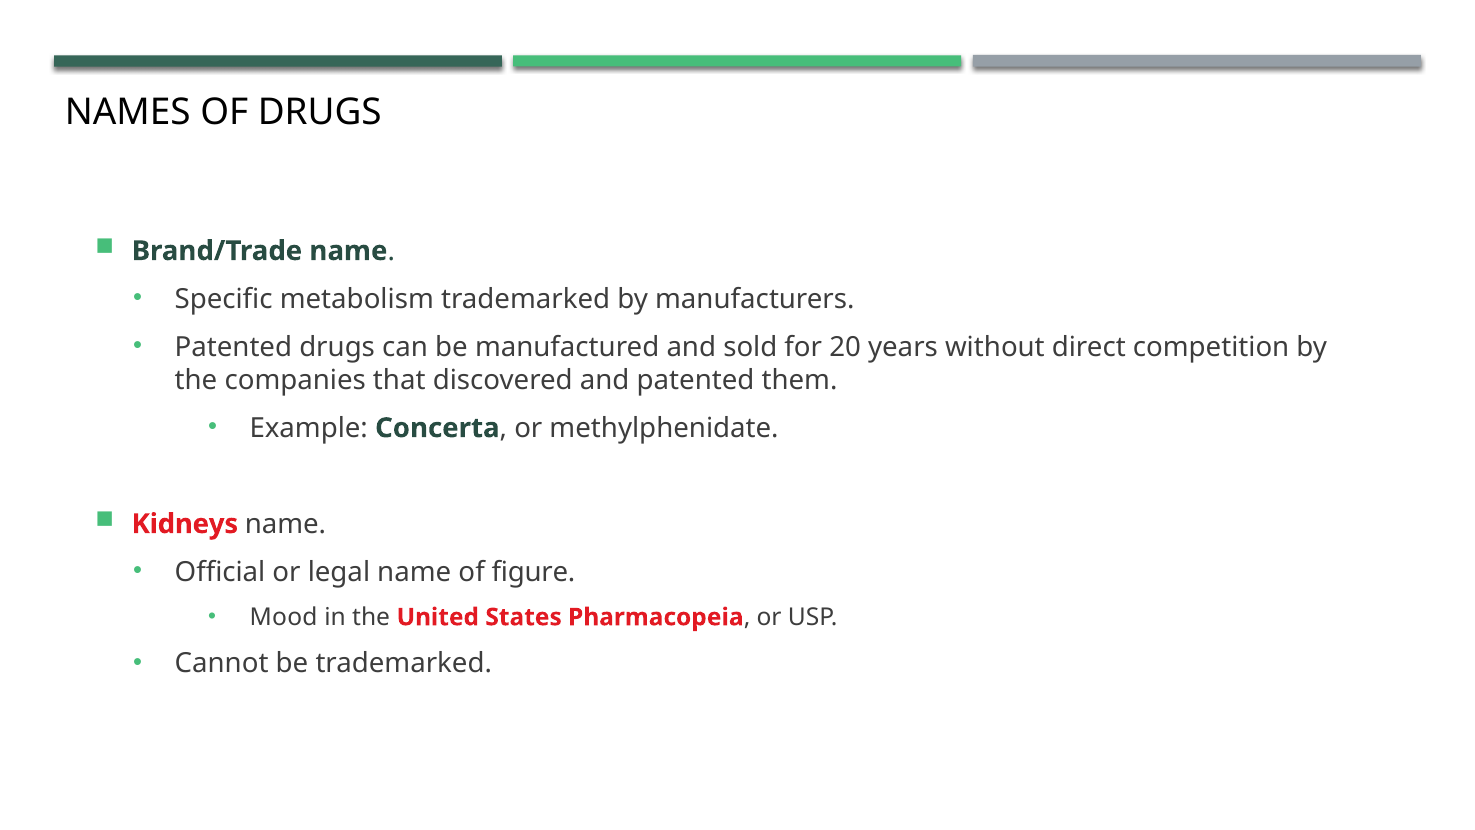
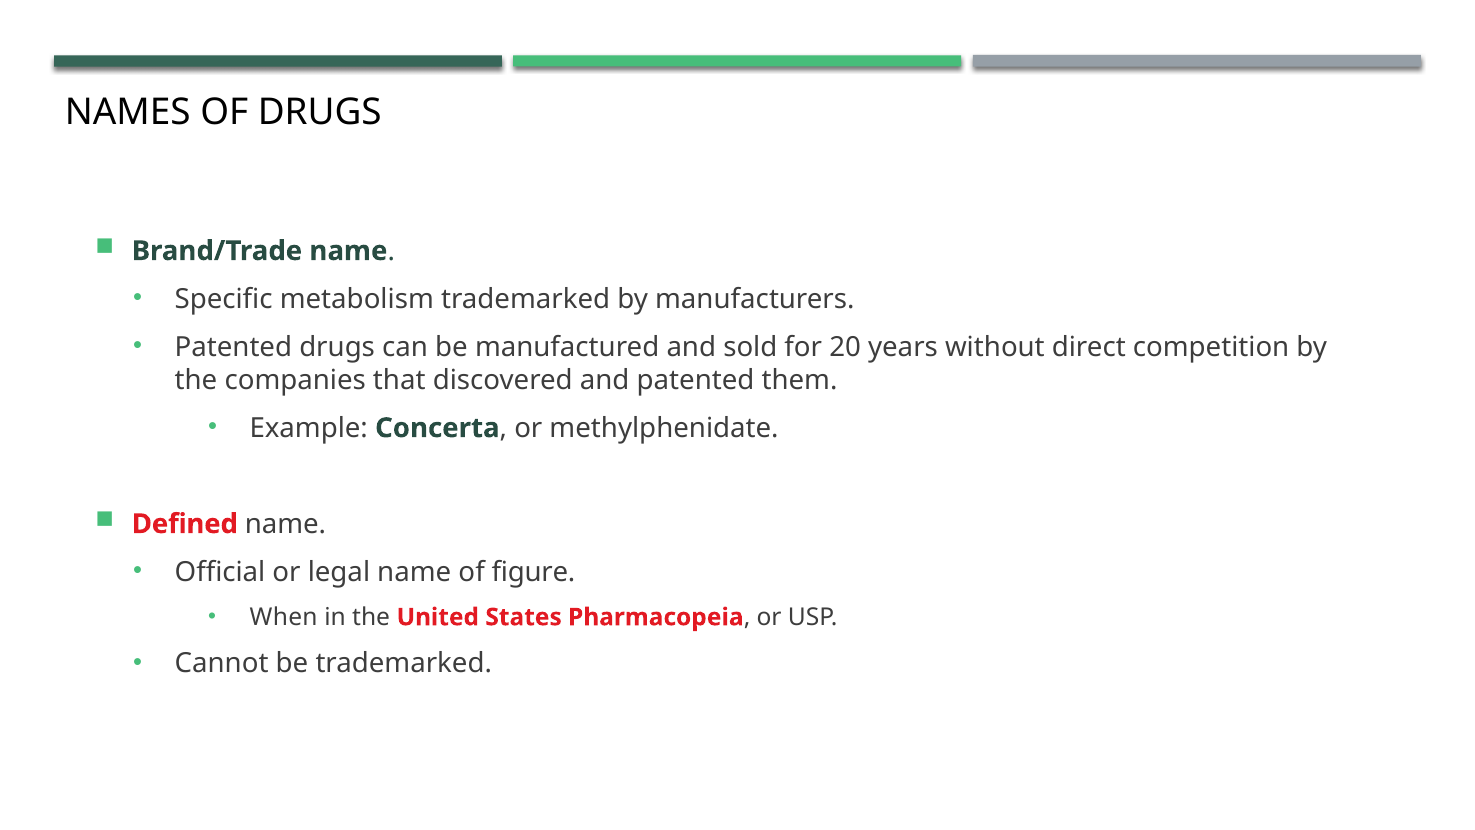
Kidneys: Kidneys -> Defined
Mood: Mood -> When
